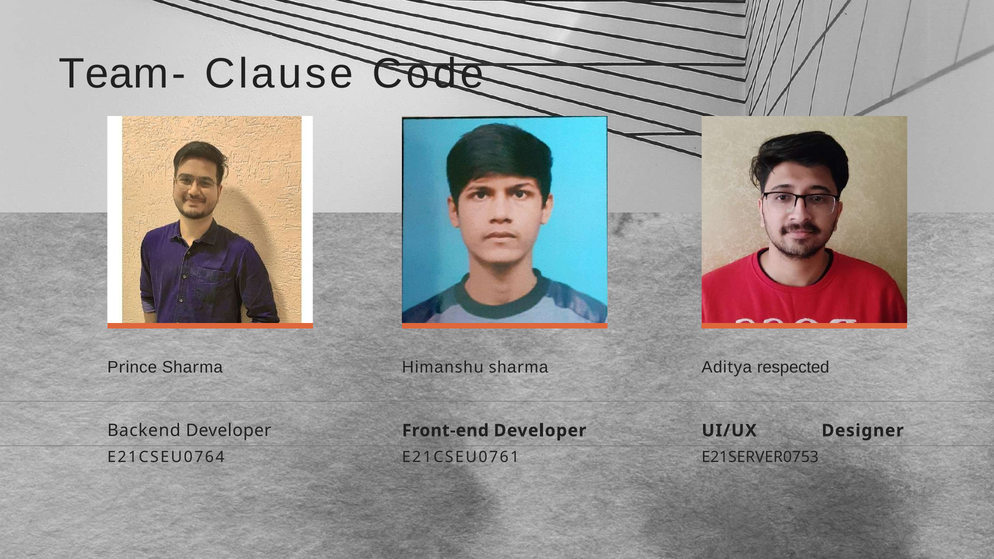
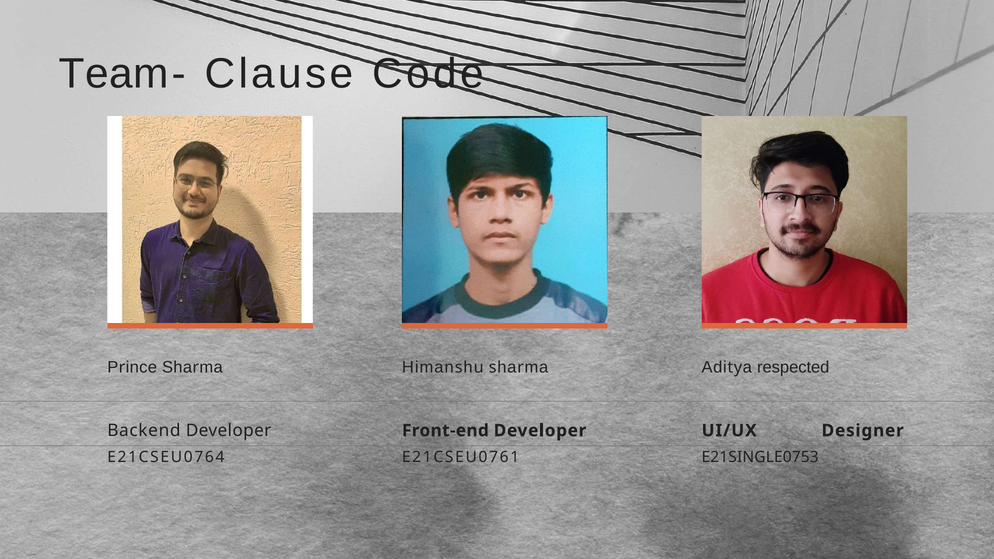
E21SERVER0753: E21SERVER0753 -> E21SINGLE0753
